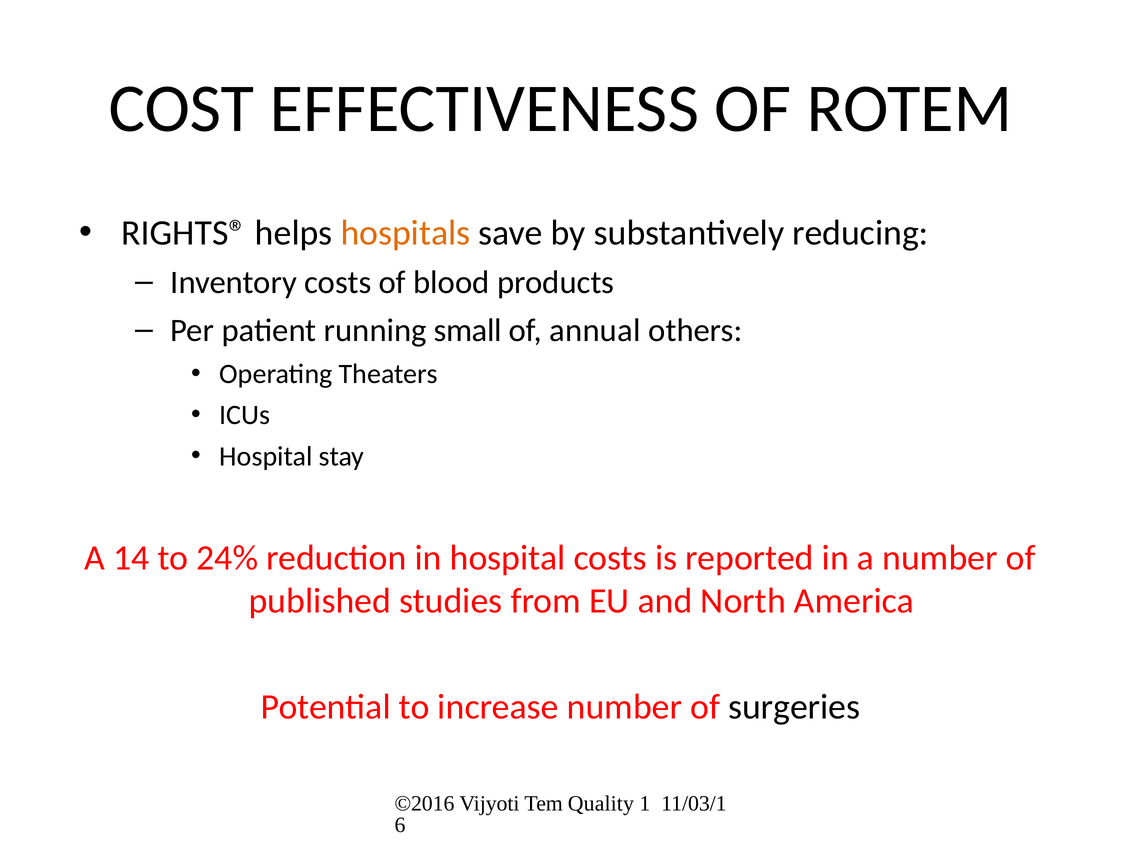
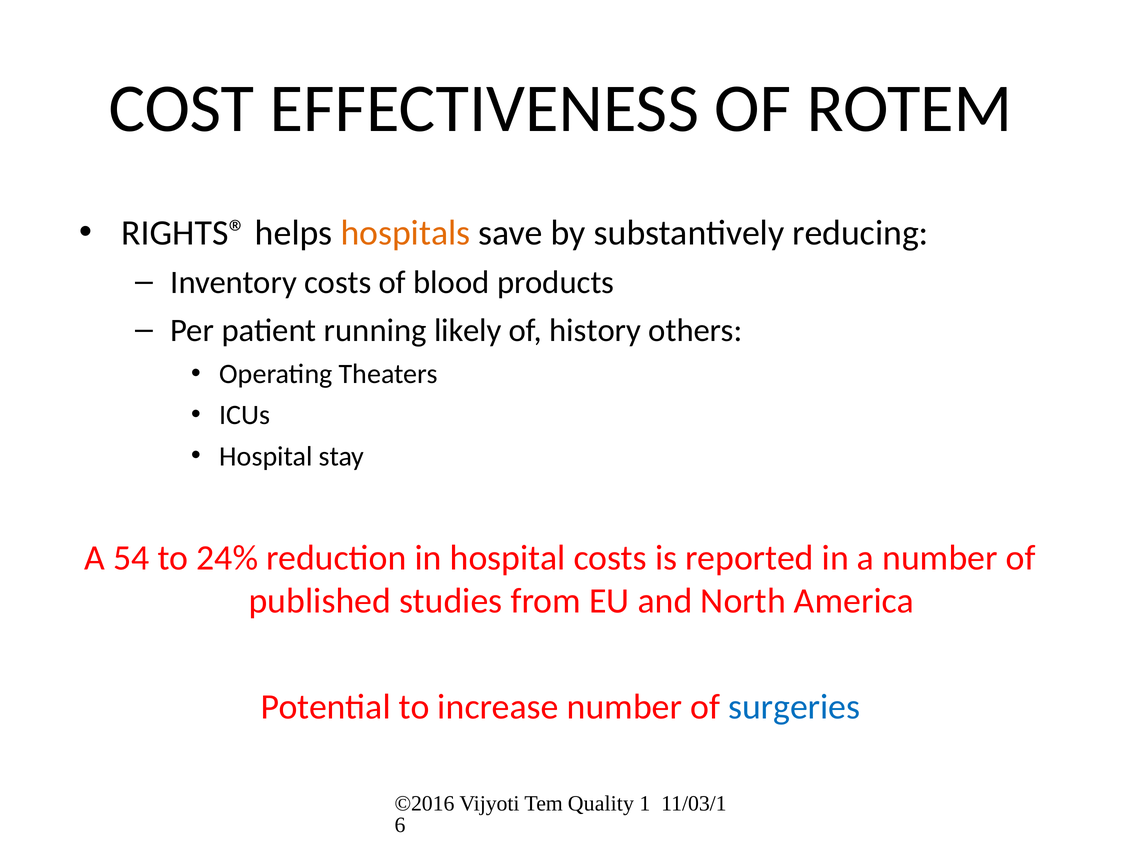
small: small -> likely
annual: annual -> history
14: 14 -> 54
surgeries colour: black -> blue
